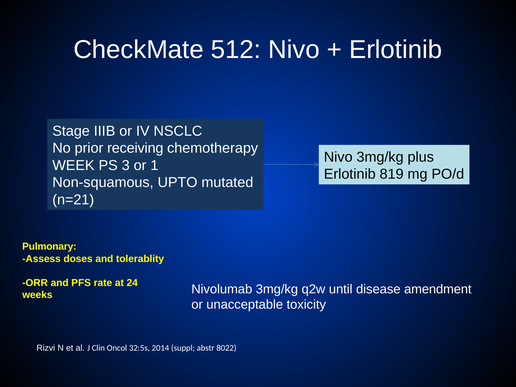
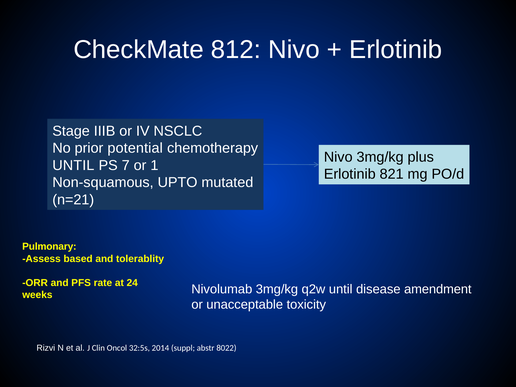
512: 512 -> 812
receiving: receiving -> potential
WEEK at (73, 165): WEEK -> UNTIL
3: 3 -> 7
819: 819 -> 821
doses: doses -> based
